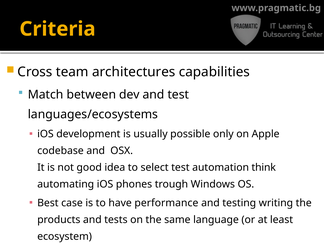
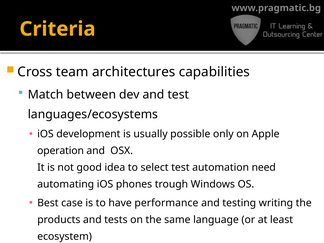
codebase: codebase -> operation
think: think -> need
